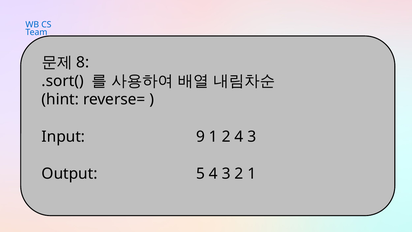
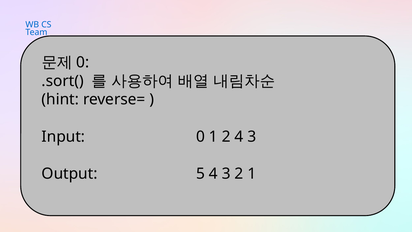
8 at (83, 62): 8 -> 0
Input 9: 9 -> 0
